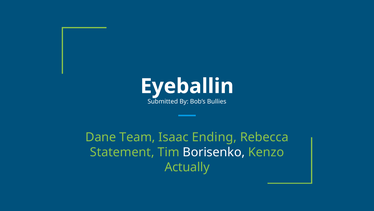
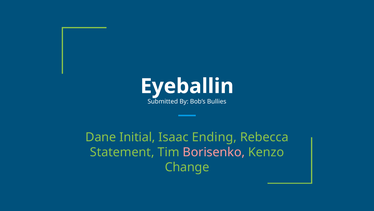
Team: Team -> Initial
Borisenko colour: white -> pink
Actually: Actually -> Change
